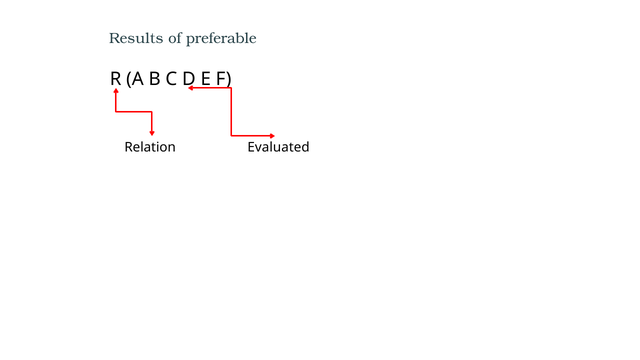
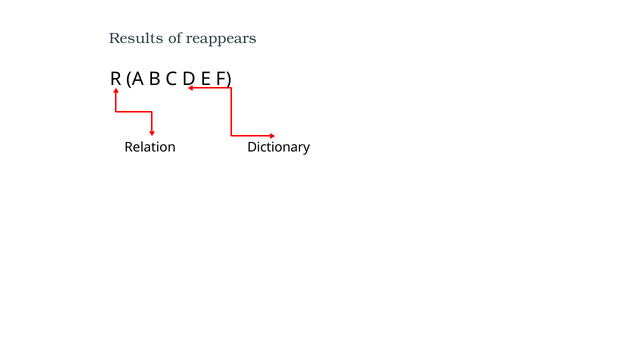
preferable: preferable -> reappears
Evaluated: Evaluated -> Dictionary
